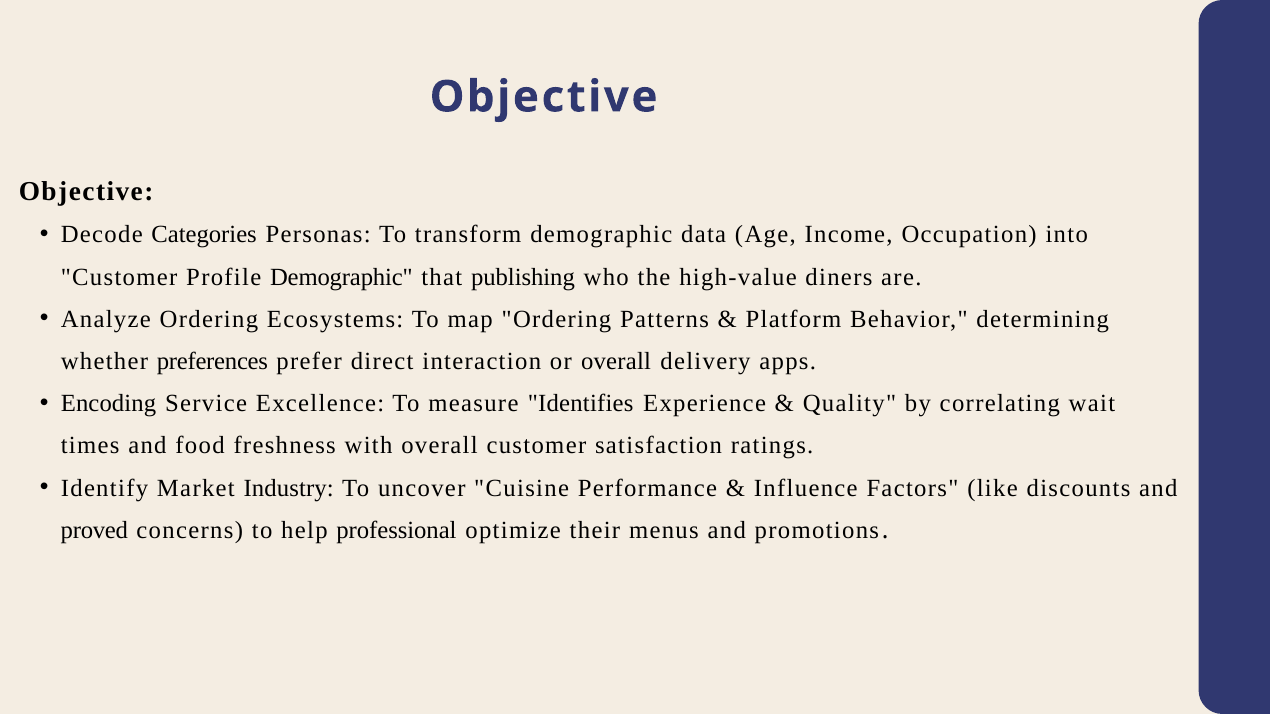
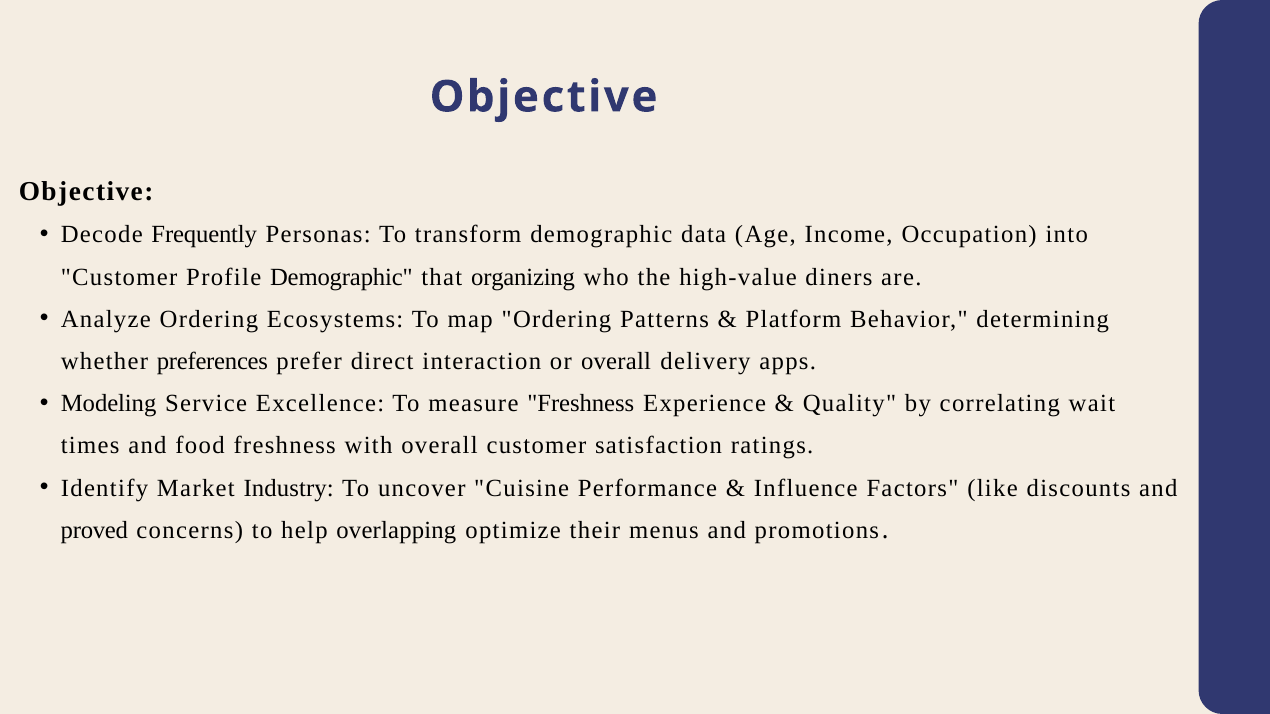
Categories: Categories -> Frequently
publishing: publishing -> organizing
Encoding: Encoding -> Modeling
measure Identifies: Identifies -> Freshness
professional: professional -> overlapping
